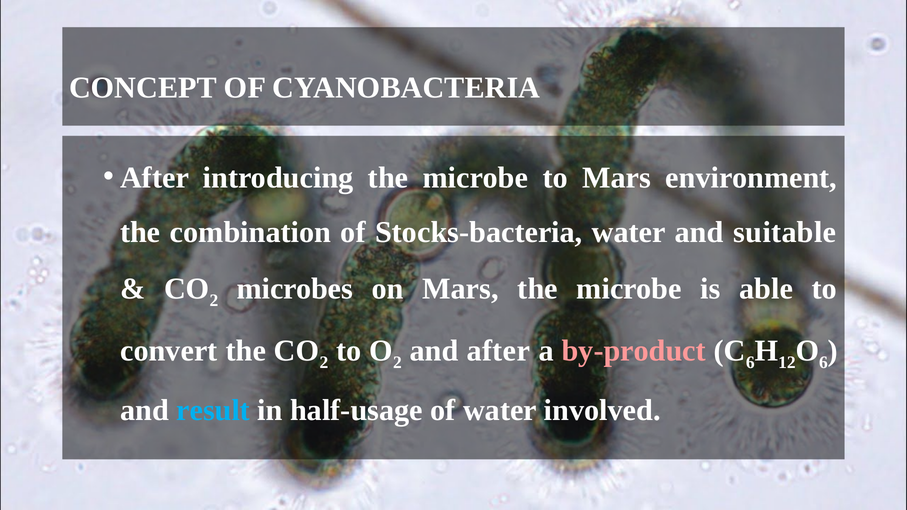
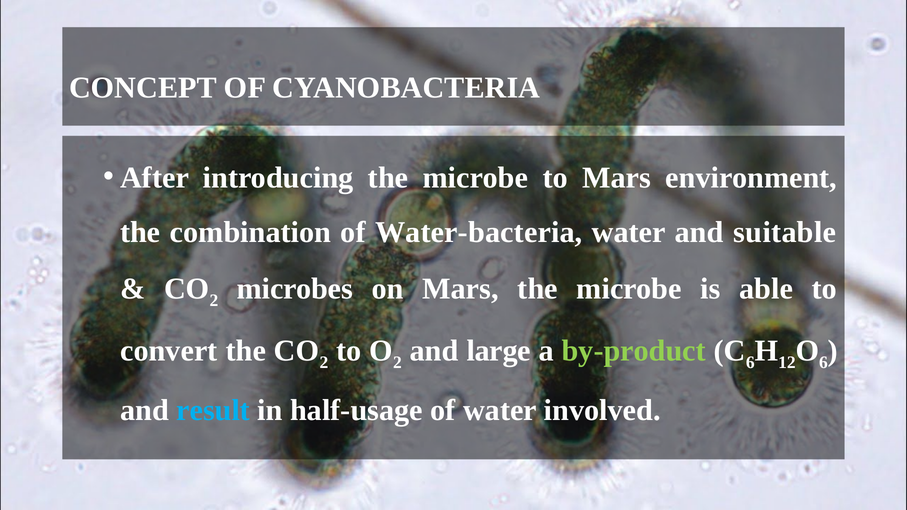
Stocks-bacteria: Stocks-bacteria -> Water-bacteria
and after: after -> large
by-product colour: pink -> light green
